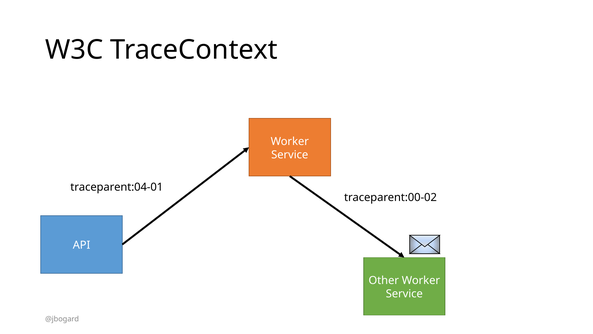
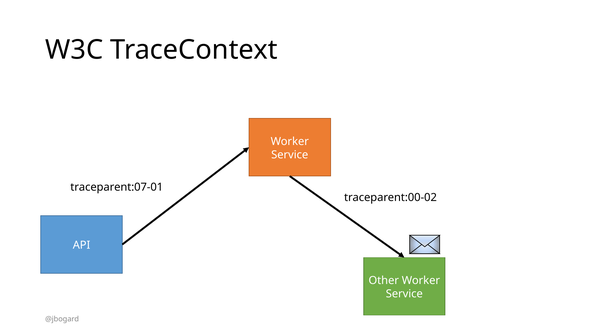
traceparent:04-01: traceparent:04-01 -> traceparent:07-01
